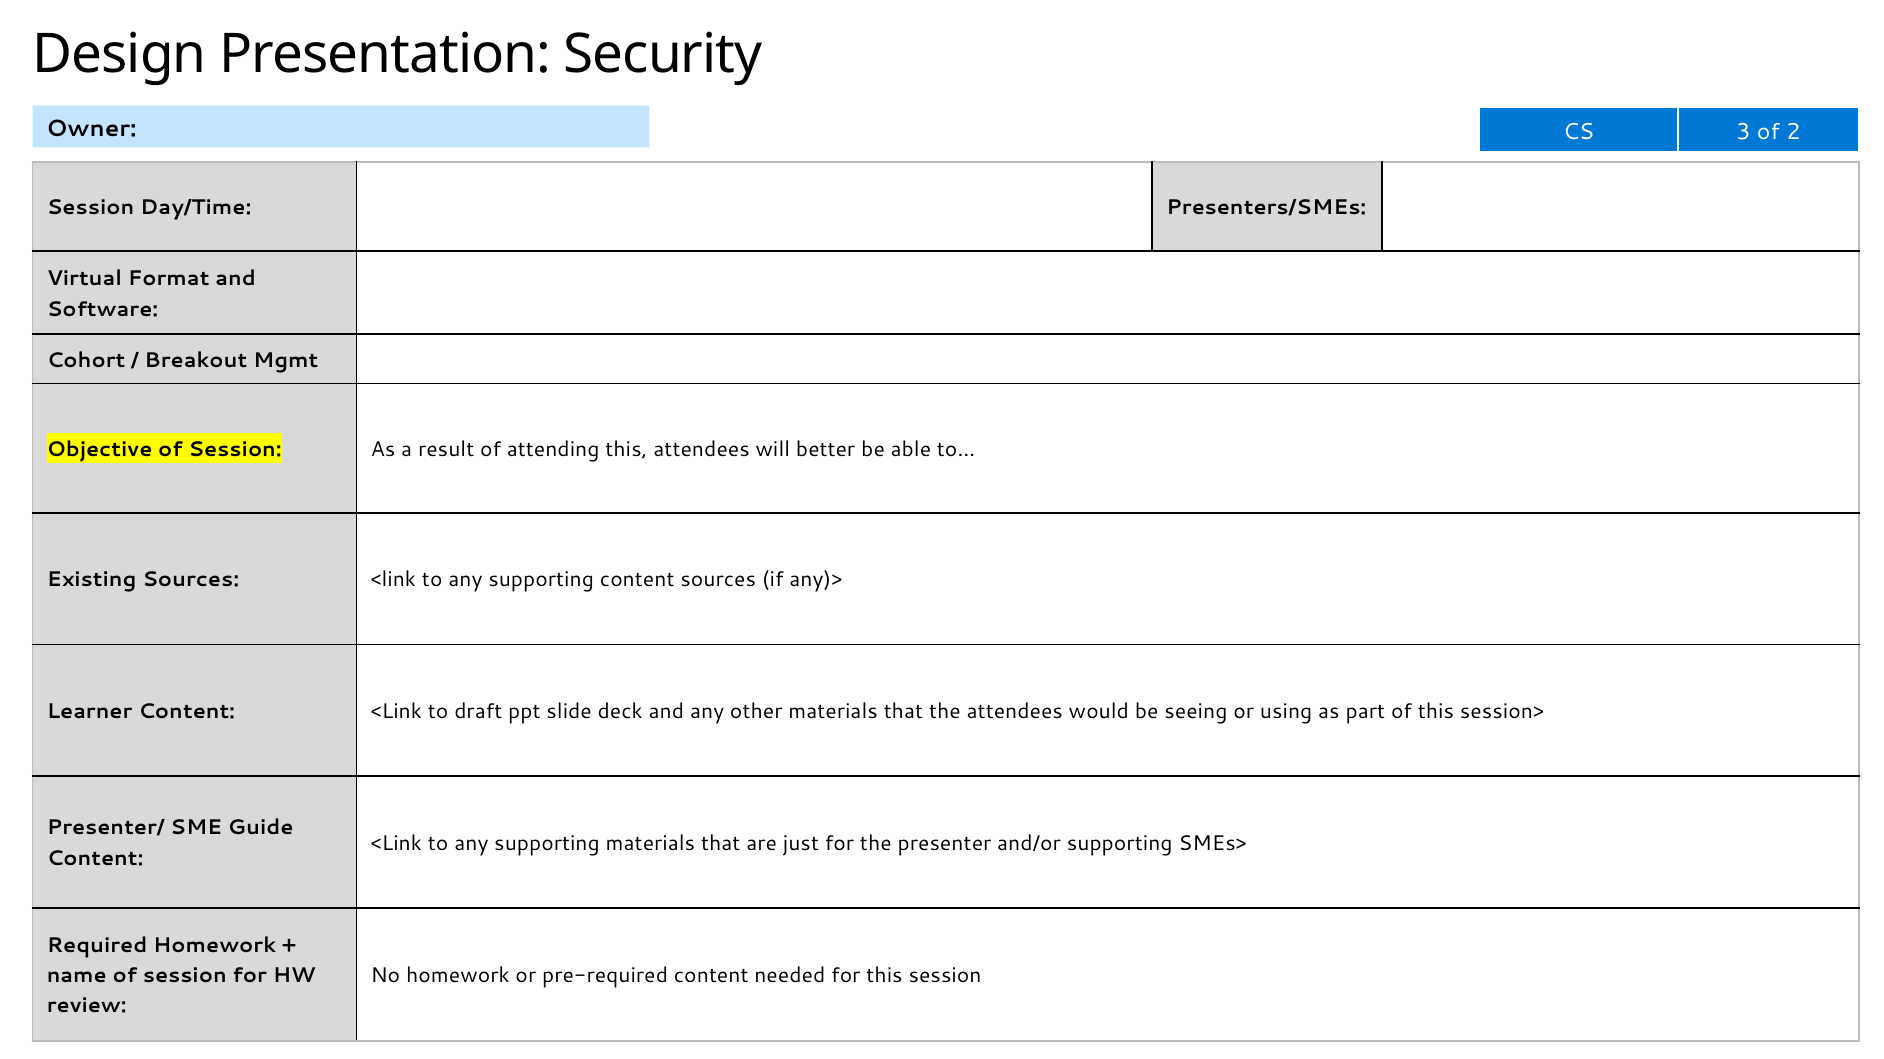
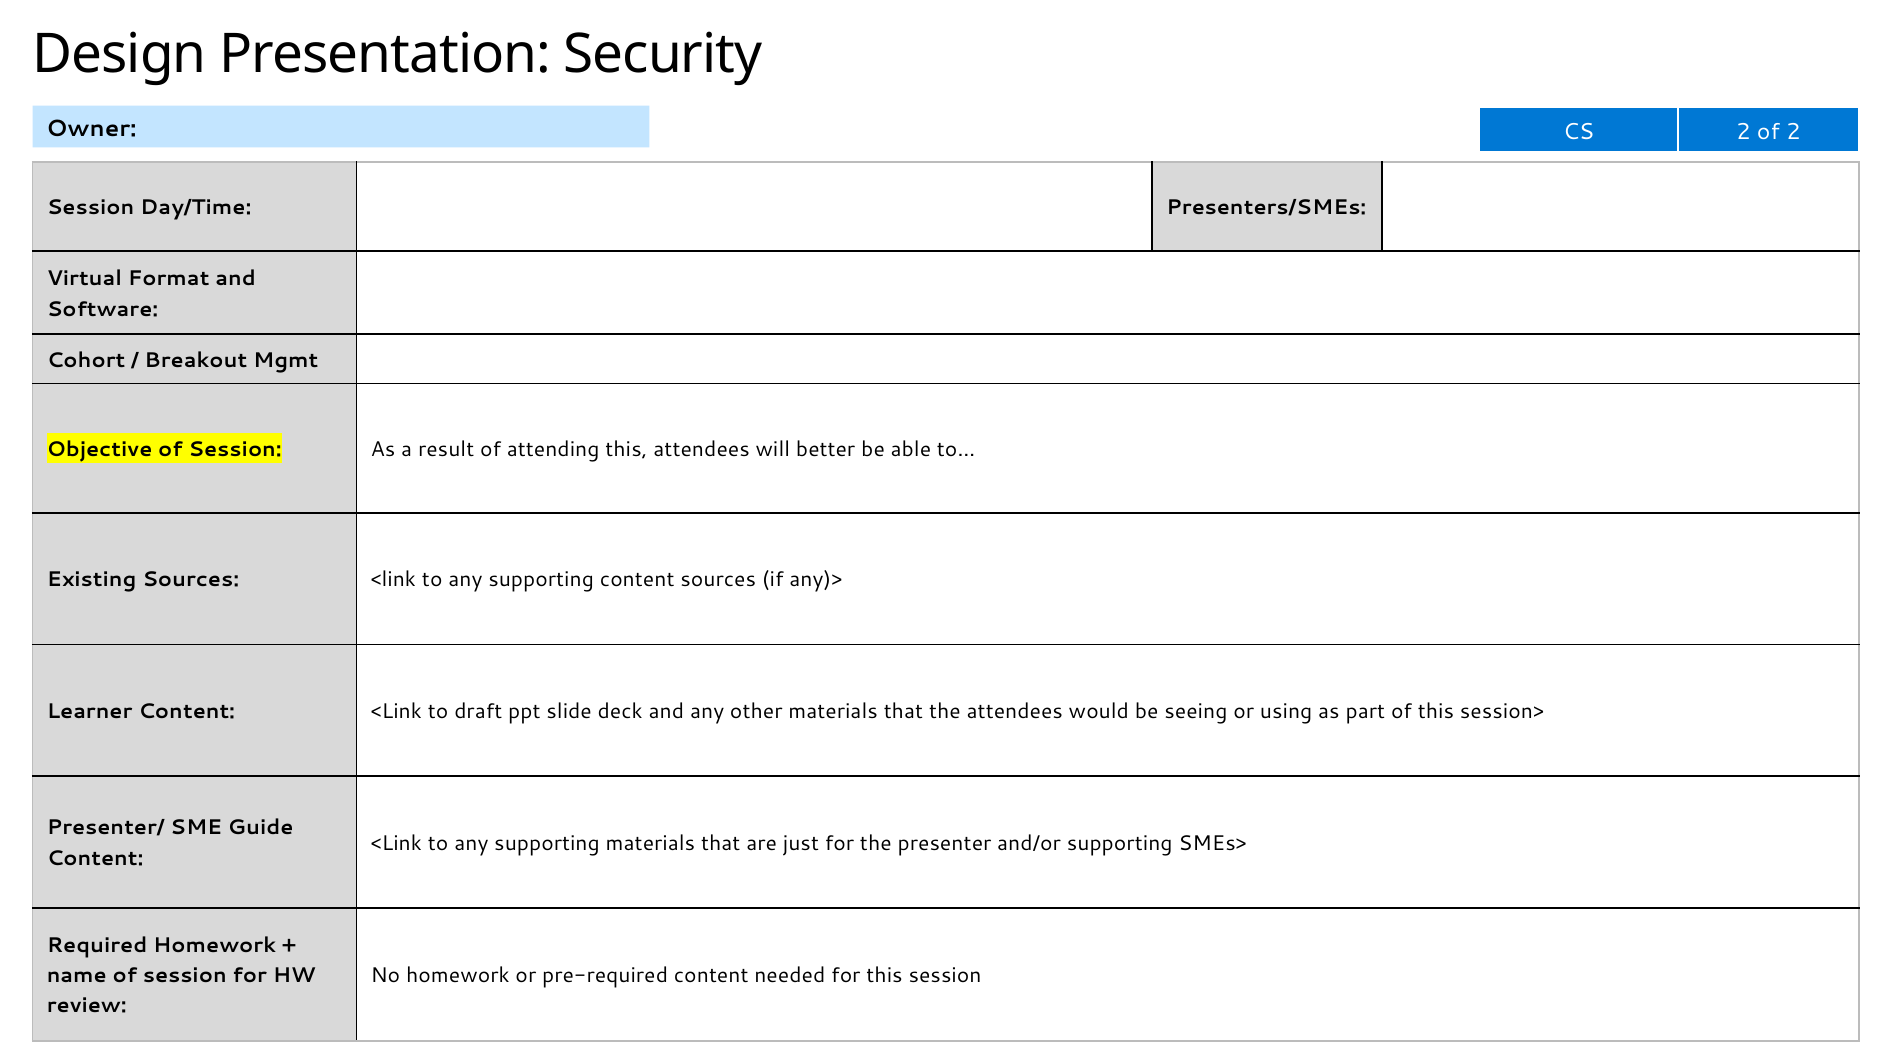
CS 3: 3 -> 2
